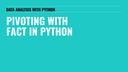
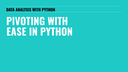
FACT: FACT -> EASE
